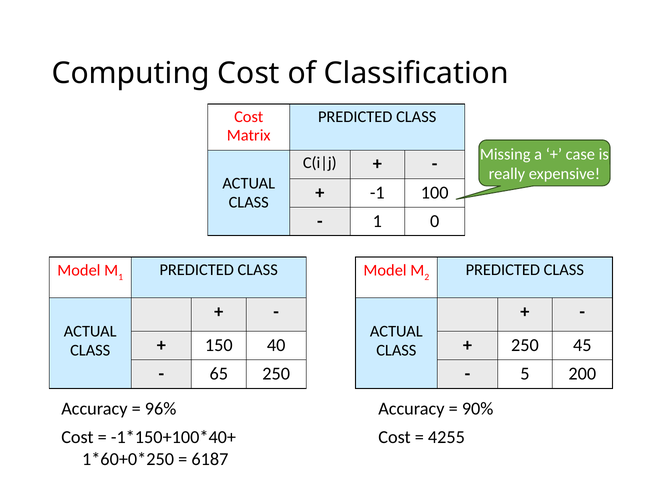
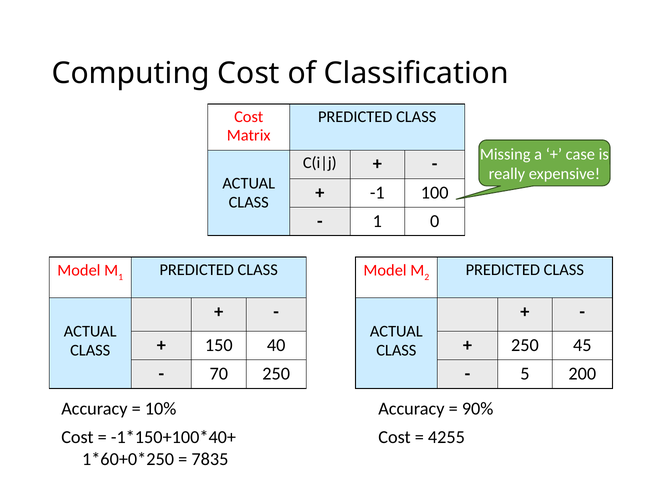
65: 65 -> 70
96%: 96% -> 10%
6187: 6187 -> 7835
